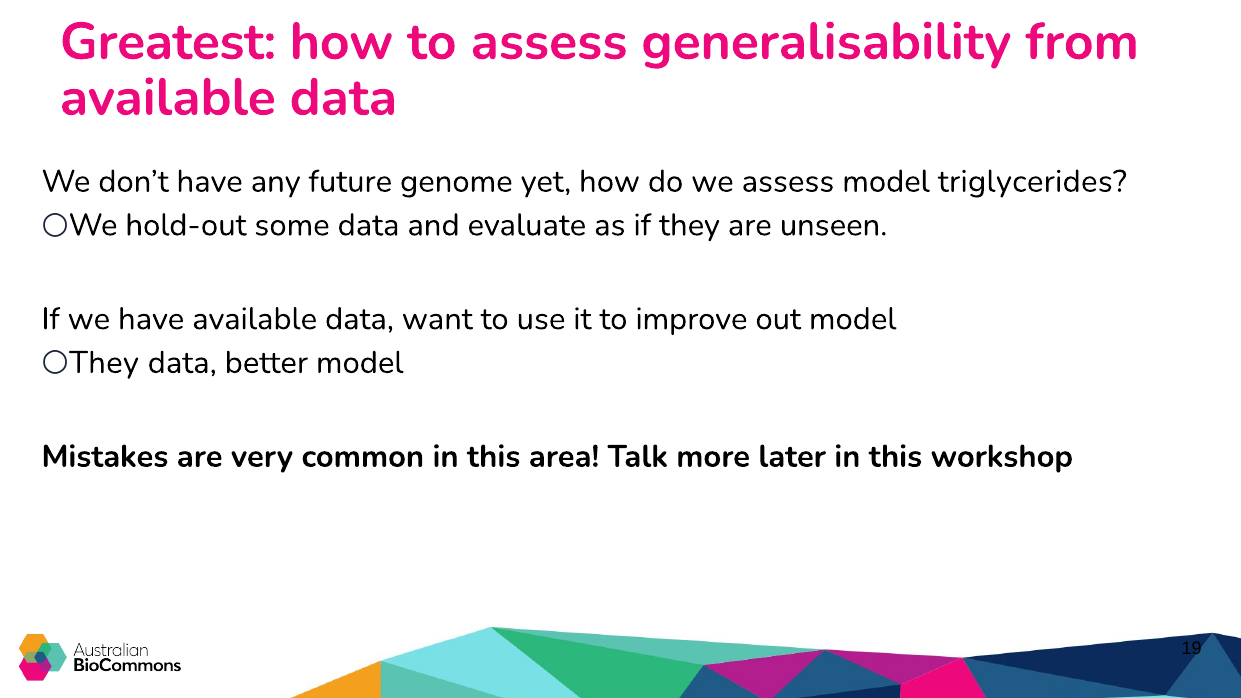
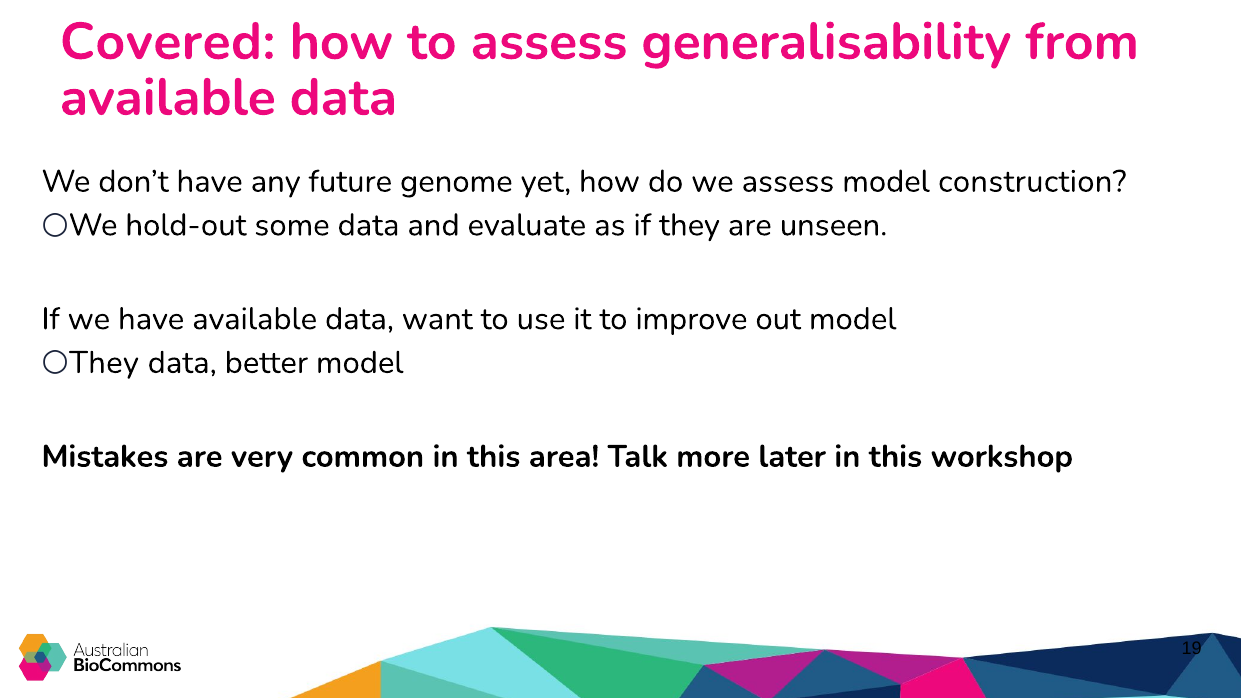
Greatest: Greatest -> Covered
triglycerides: triglycerides -> construction
